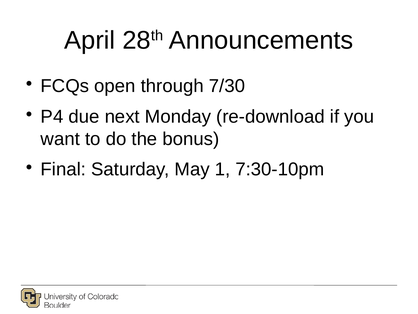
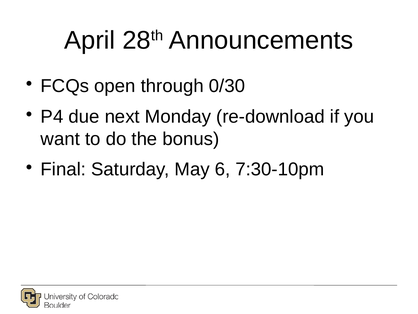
7/30: 7/30 -> 0/30
1: 1 -> 6
